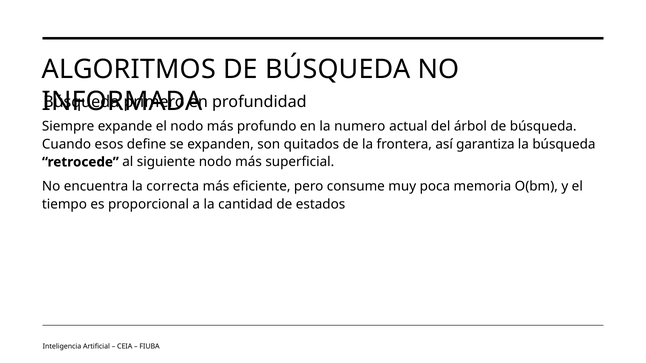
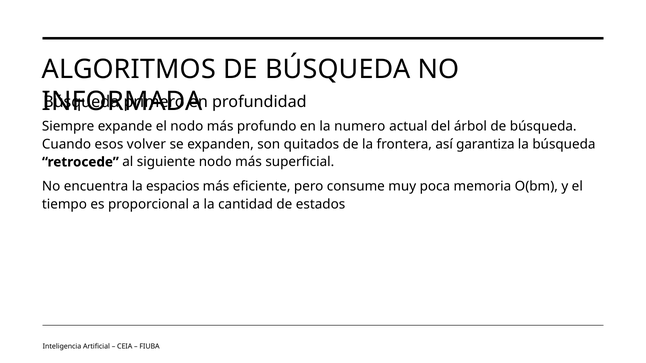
define: define -> volver
correcta: correcta -> espacios
